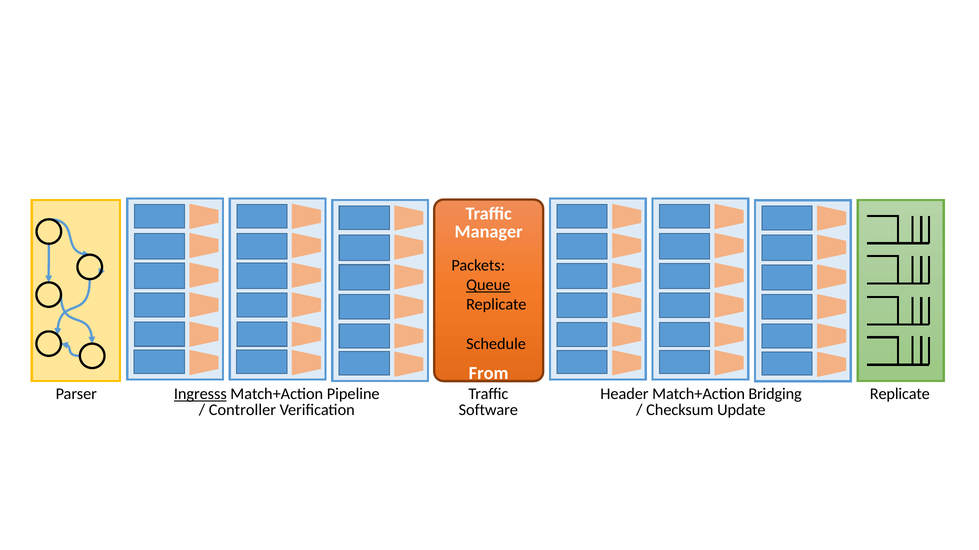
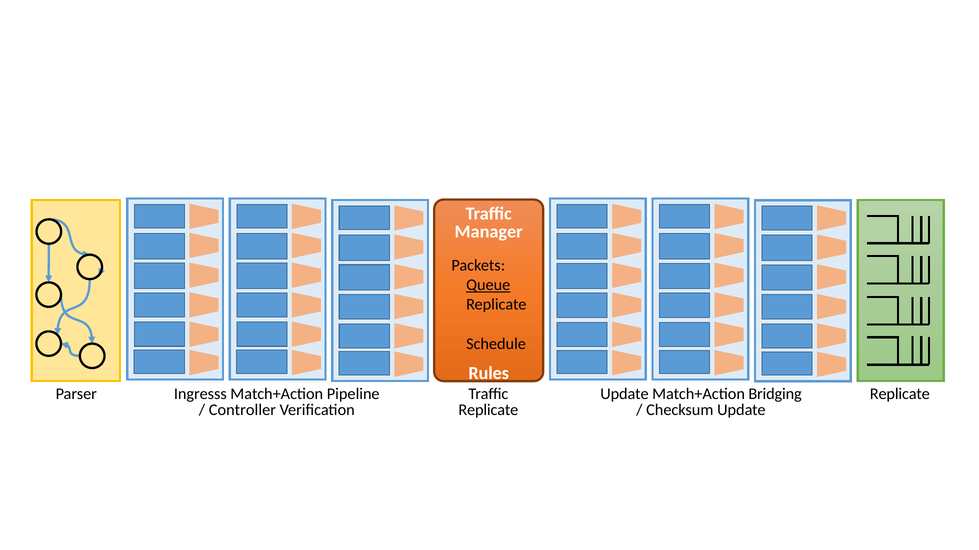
From: From -> Rules
Ingresss underline: present -> none
Header at (624, 395): Header -> Update
Software at (488, 410): Software -> Replicate
